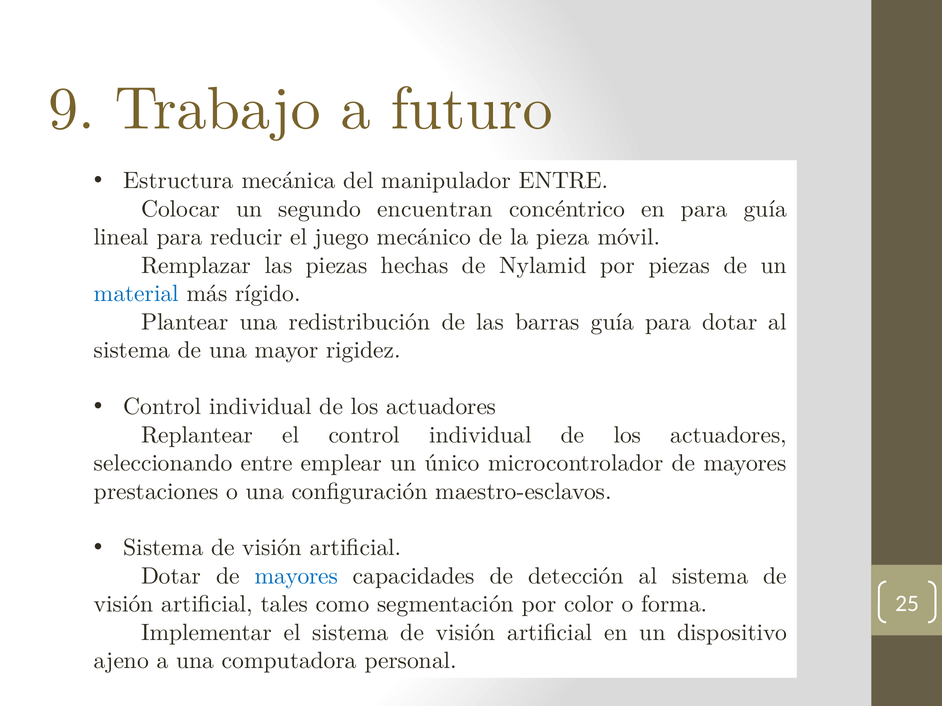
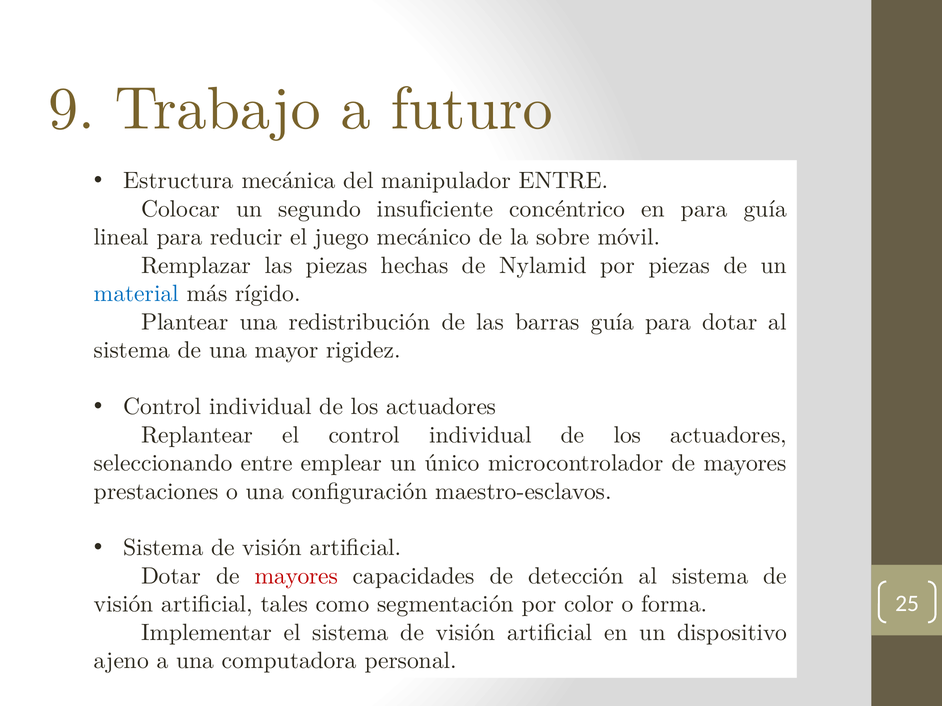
encuentran: encuentran -> insuficiente
pieza: pieza -> sobre
mayores at (296, 576) colour: blue -> red
